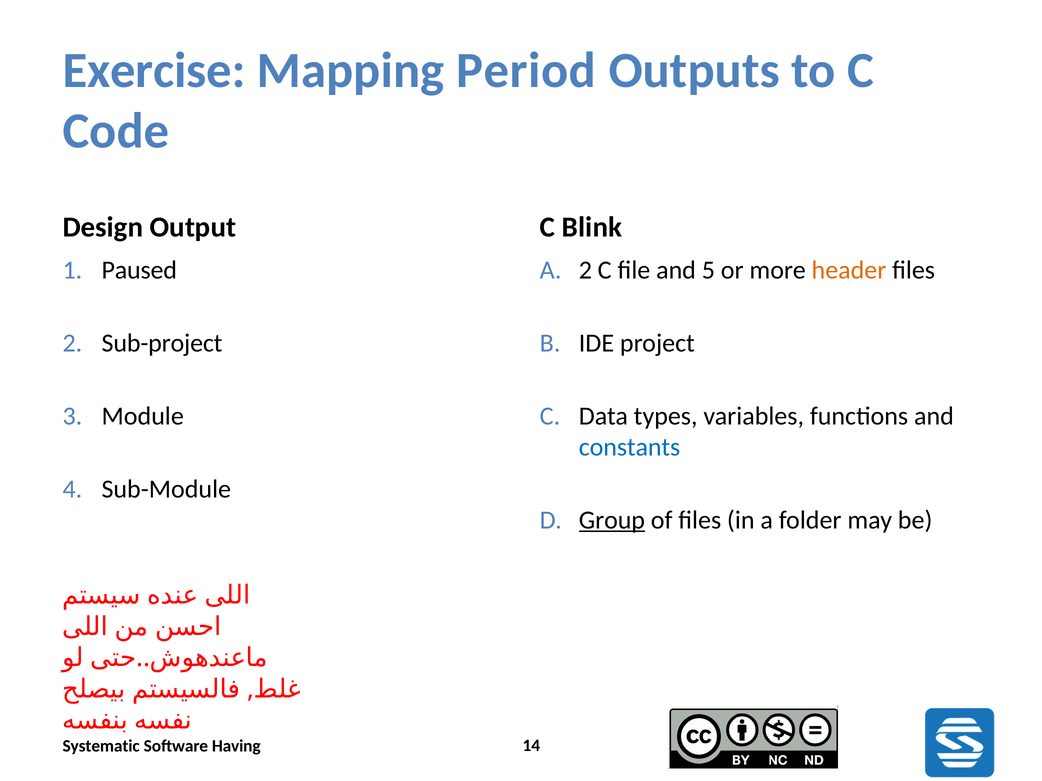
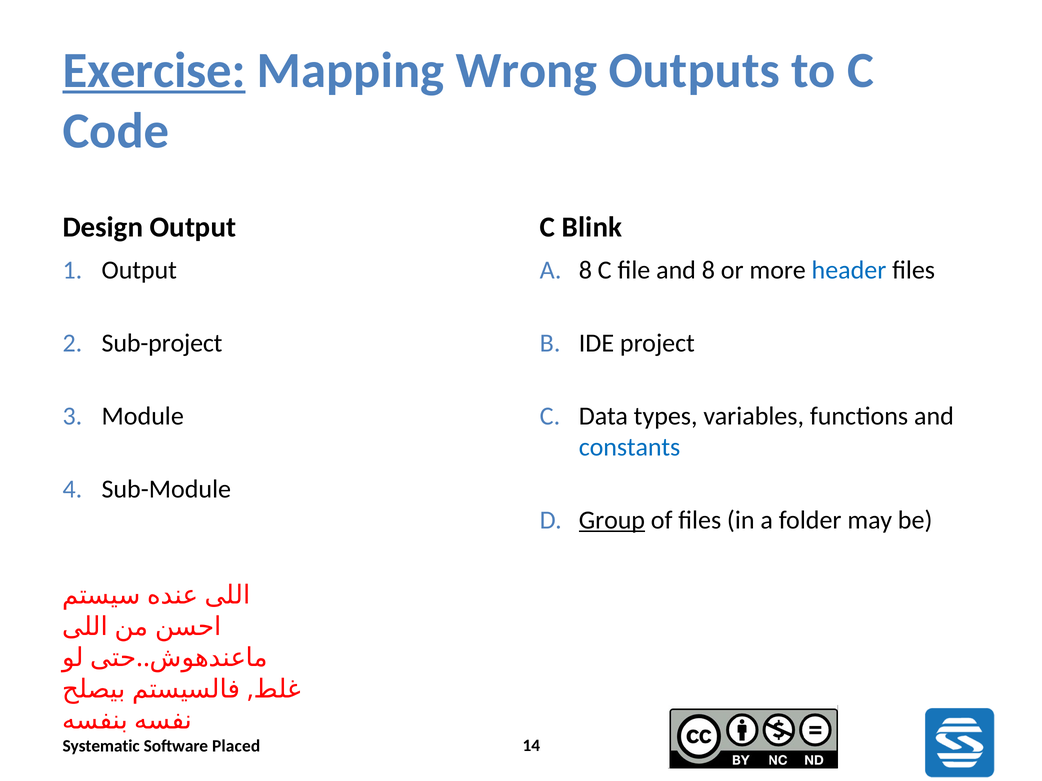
Exercise underline: none -> present
Period: Period -> Wrong
1 Paused: Paused -> Output
A 2: 2 -> 8
and 5: 5 -> 8
header colour: orange -> blue
Having: Having -> Placed
